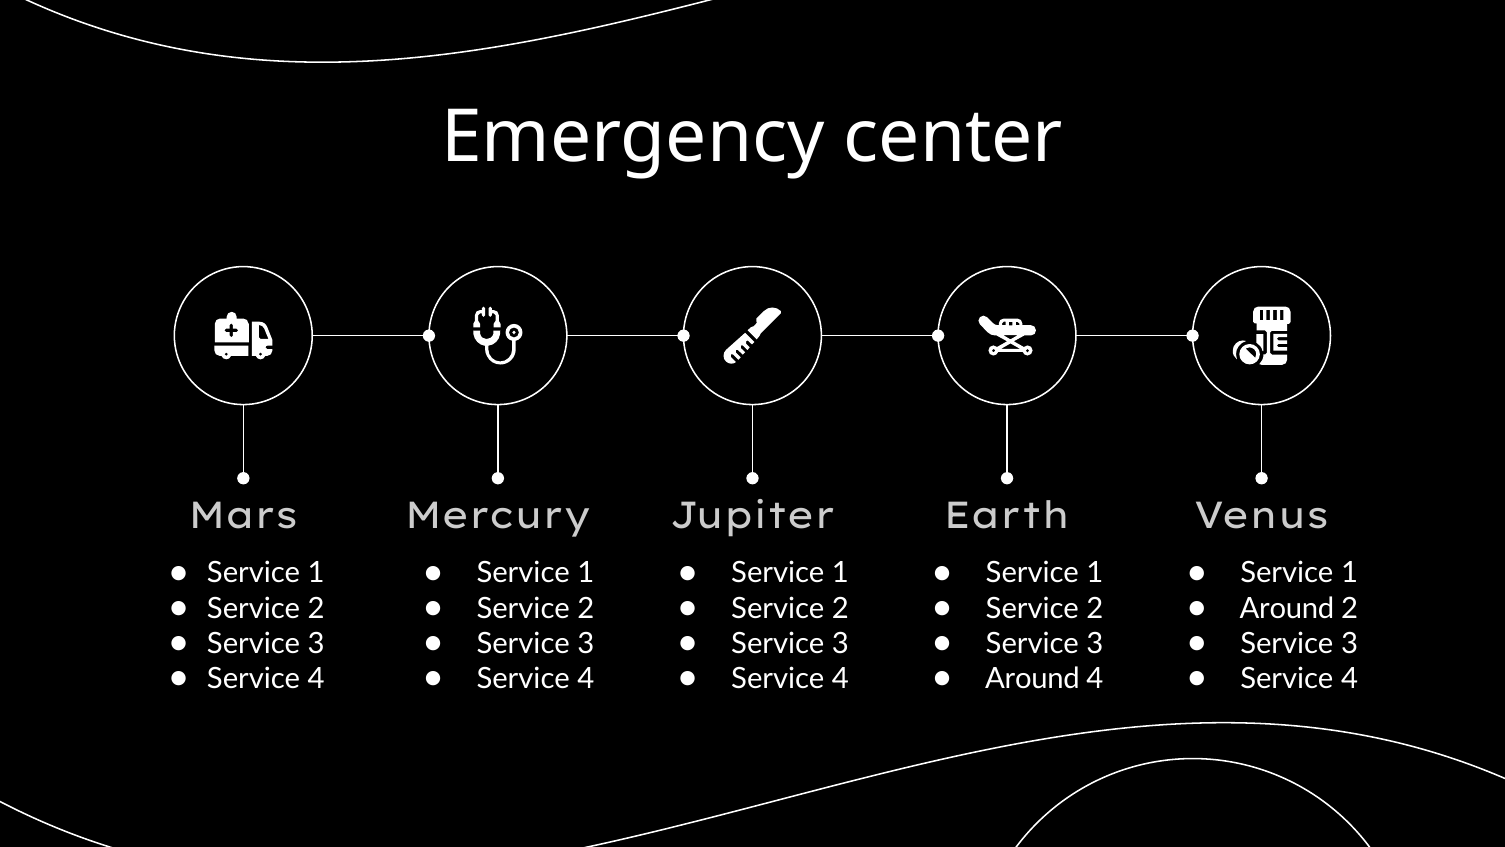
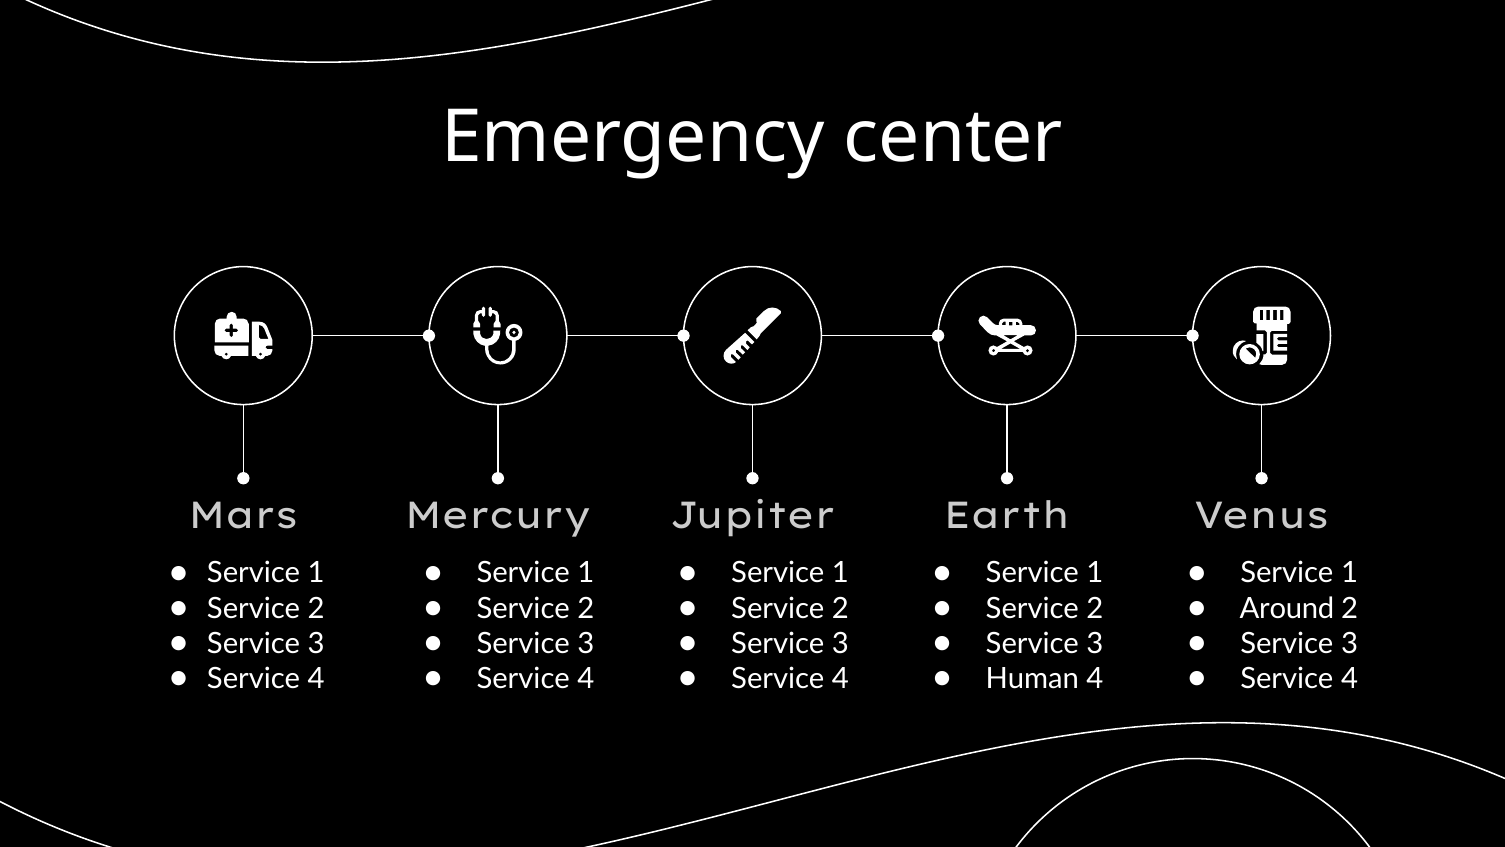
Around at (1032, 678): Around -> Human
